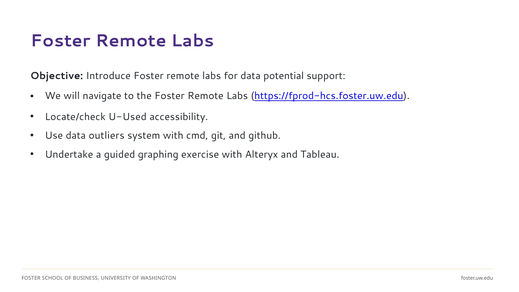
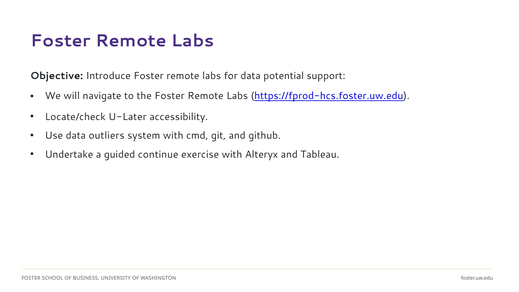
U-Used: U-Used -> U-Later
graphing: graphing -> continue
